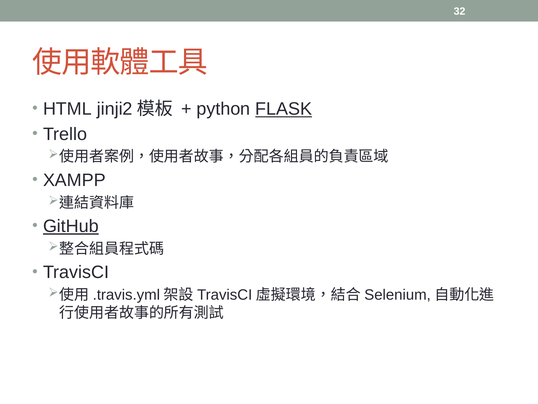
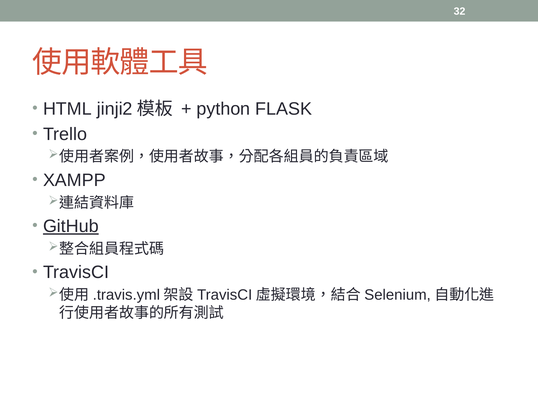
FLASK underline: present -> none
